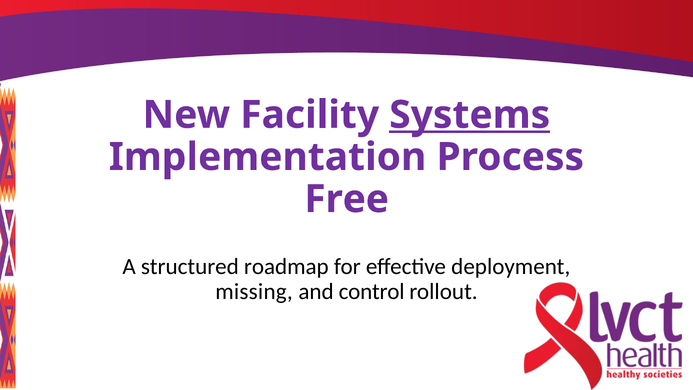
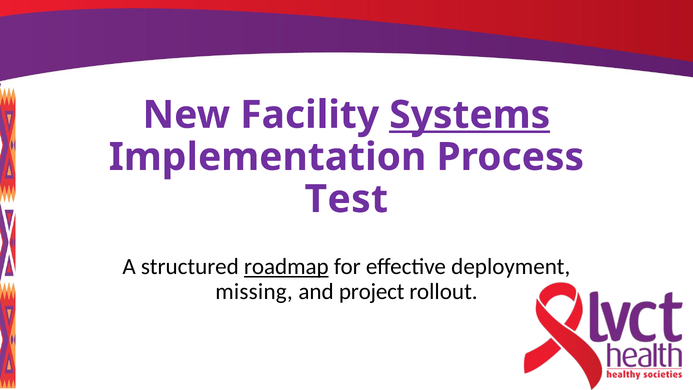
Free: Free -> Test
roadmap underline: none -> present
control: control -> project
